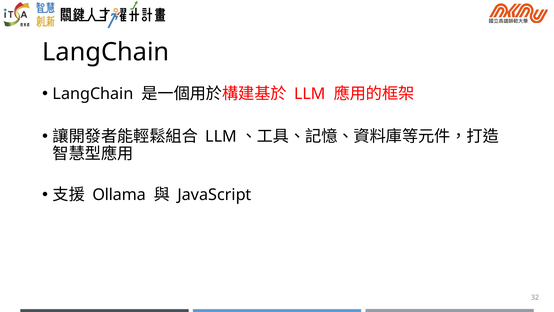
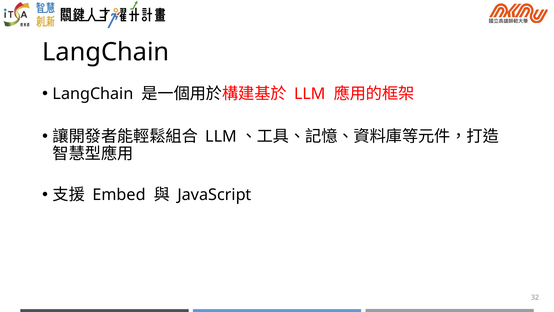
Ollama: Ollama -> Embed
